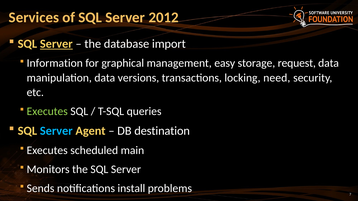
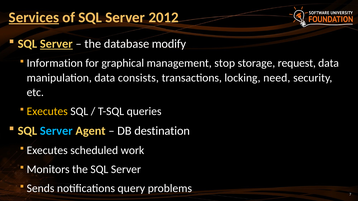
Services underline: none -> present
import: import -> modify
easy: easy -> stop
versions: versions -> consists
Executes at (47, 111) colour: light green -> yellow
main: main -> work
install: install -> query
